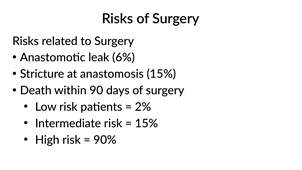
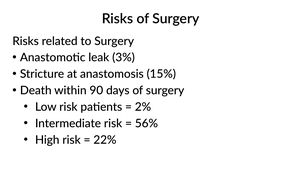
6%: 6% -> 3%
15% at (146, 123): 15% -> 56%
90%: 90% -> 22%
